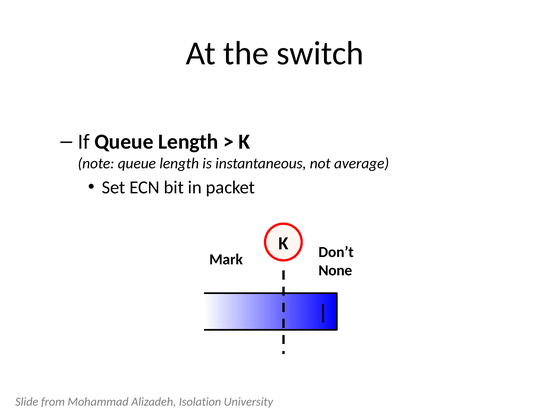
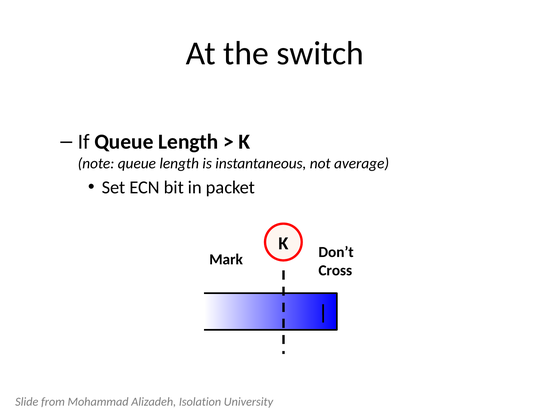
None: None -> Cross
